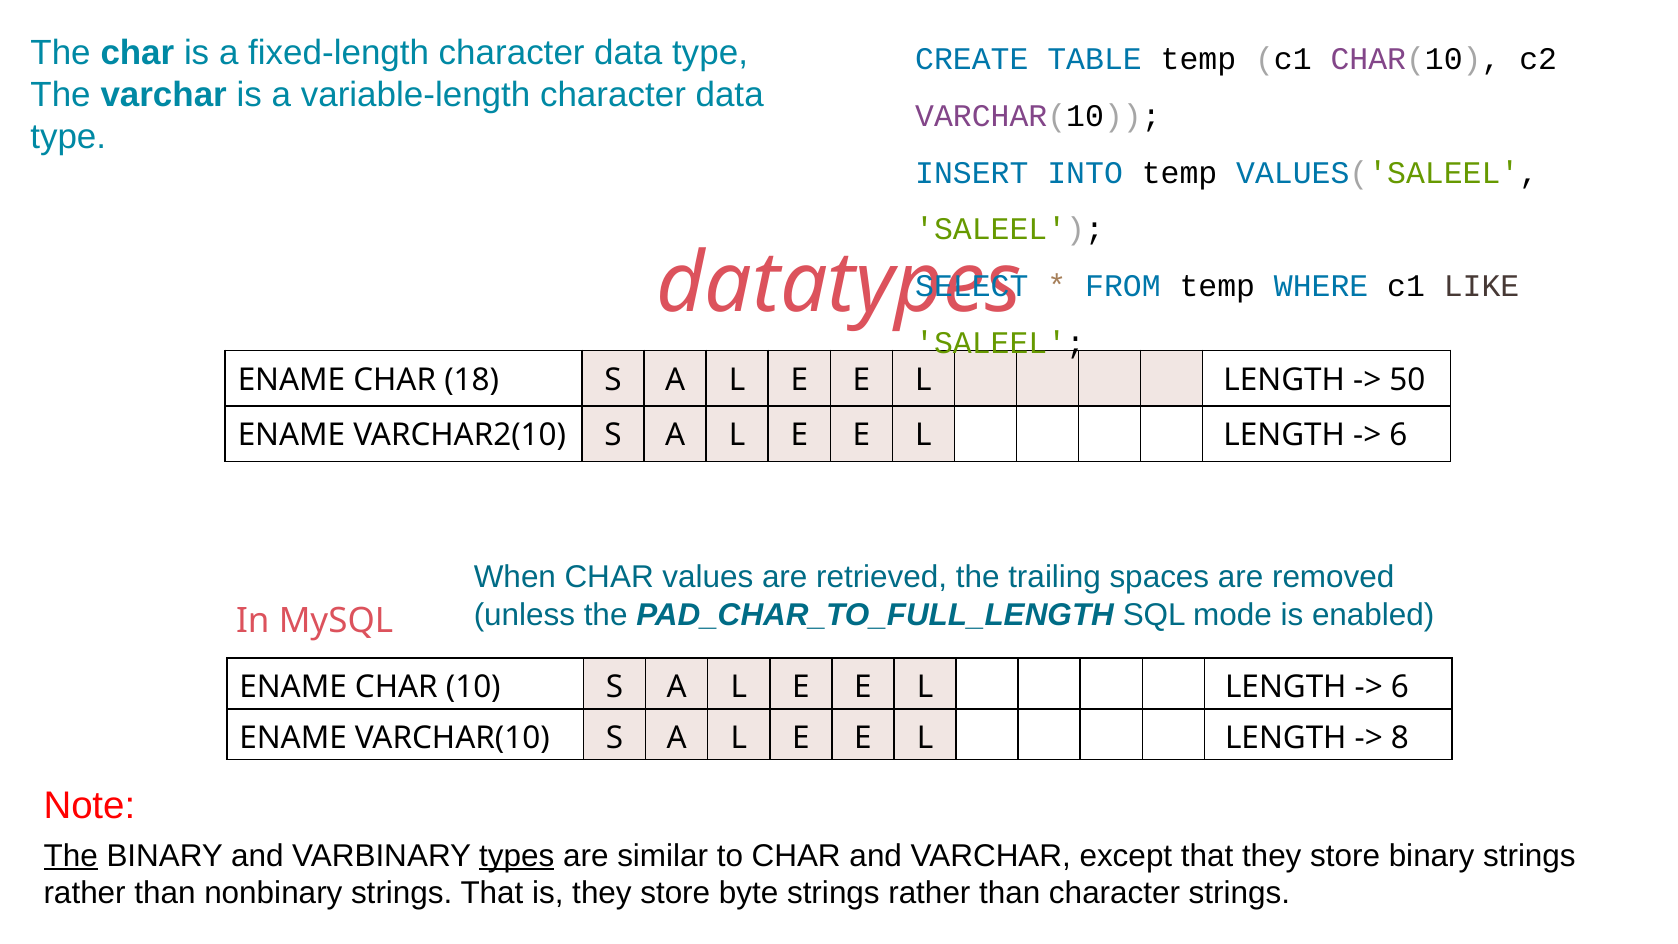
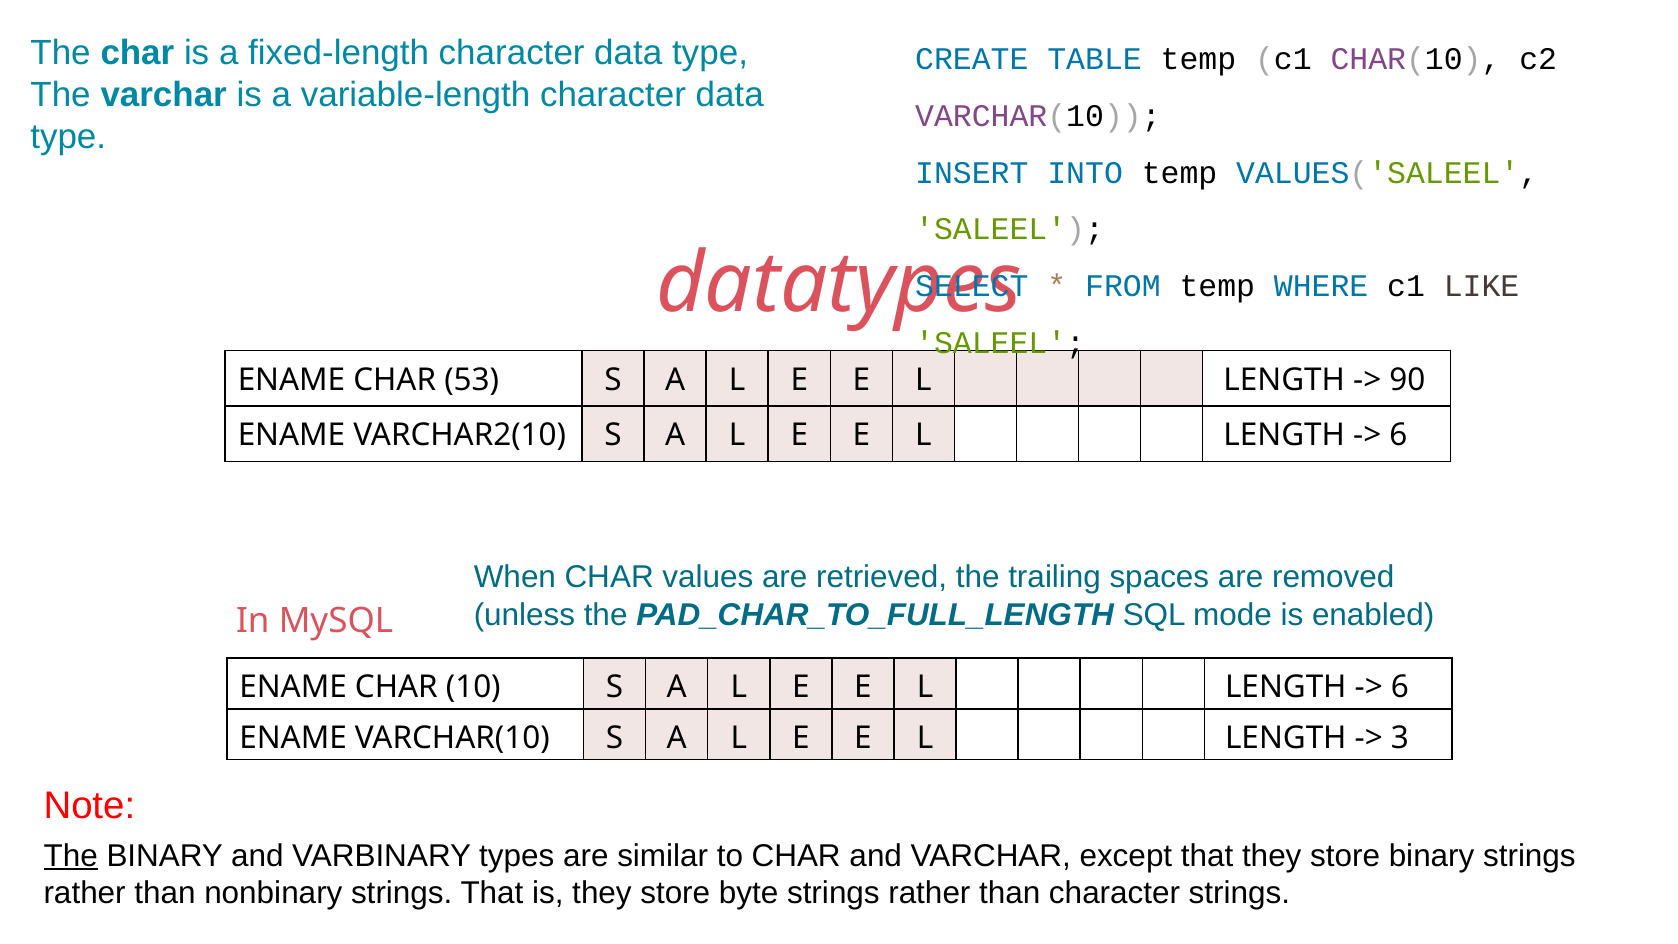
18: 18 -> 53
50: 50 -> 90
8: 8 -> 3
types underline: present -> none
